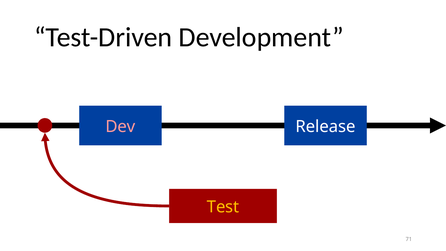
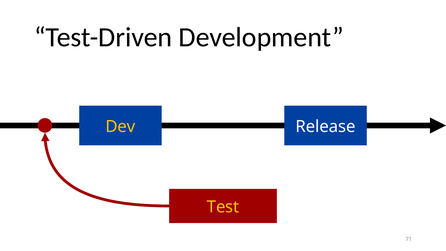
Dev colour: pink -> yellow
